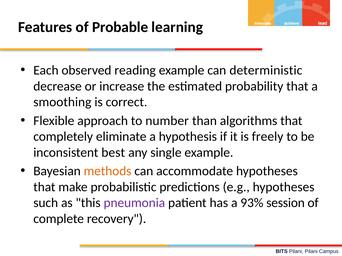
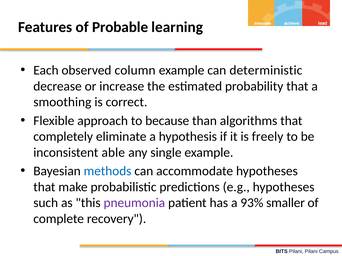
reading: reading -> column
number: number -> because
best: best -> able
methods colour: orange -> blue
session: session -> smaller
